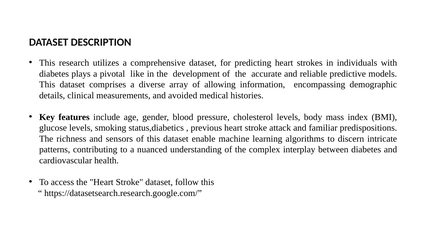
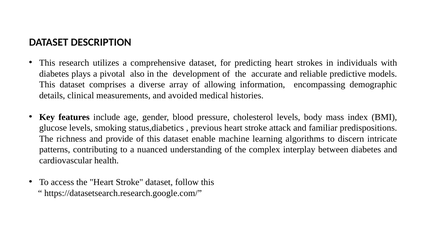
like: like -> also
sensors: sensors -> provide
